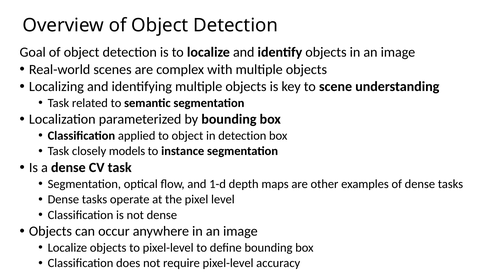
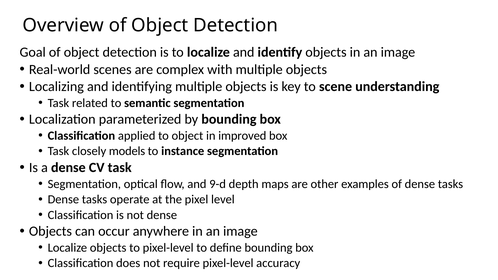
in detection: detection -> improved
1-d: 1-d -> 9-d
